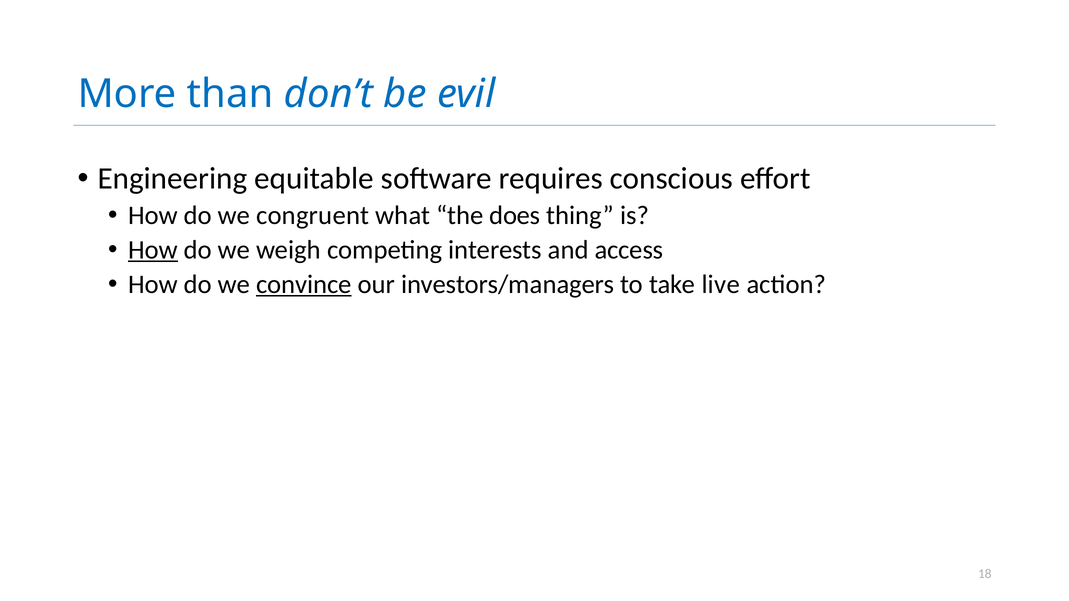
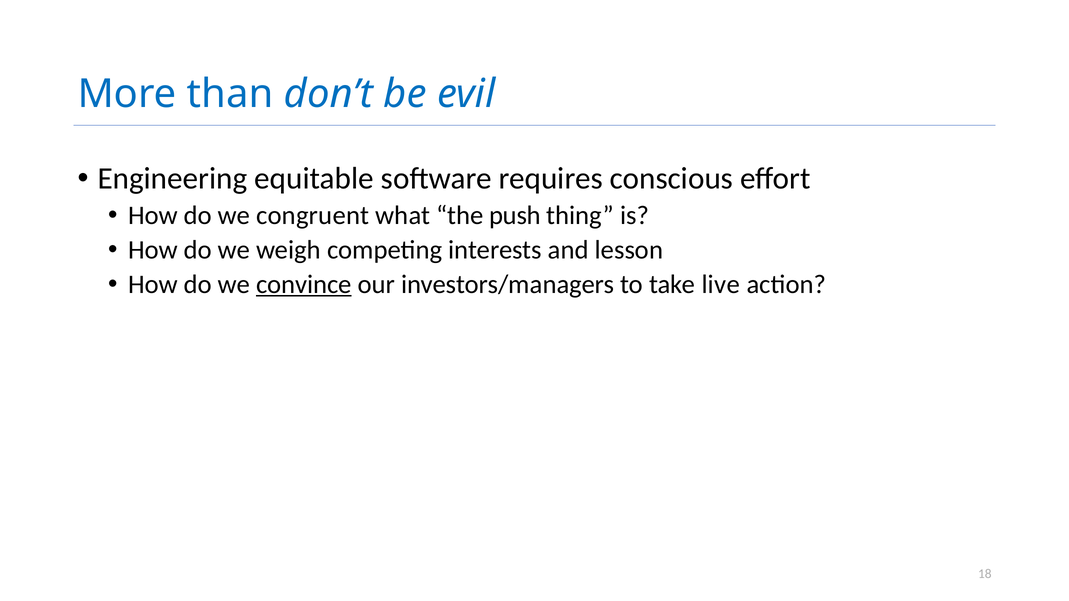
does: does -> push
How at (153, 250) underline: present -> none
access: access -> lesson
